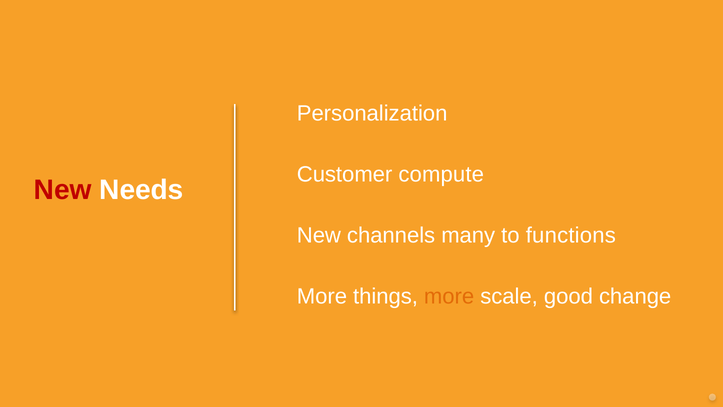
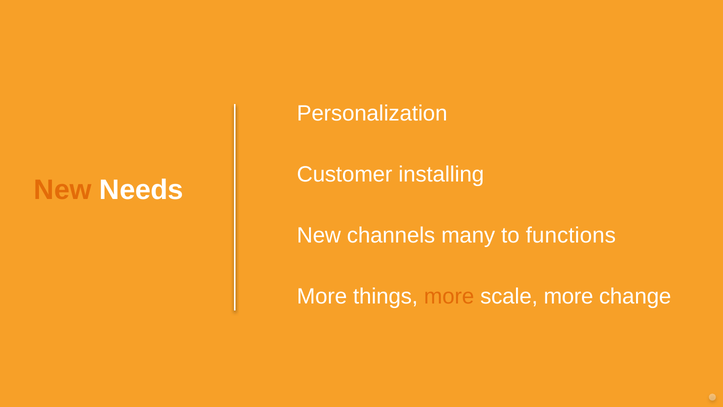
compute: compute -> installing
New at (63, 190) colour: red -> orange
scale good: good -> more
